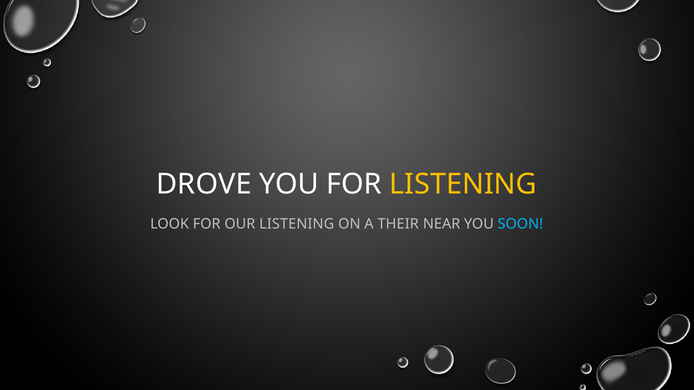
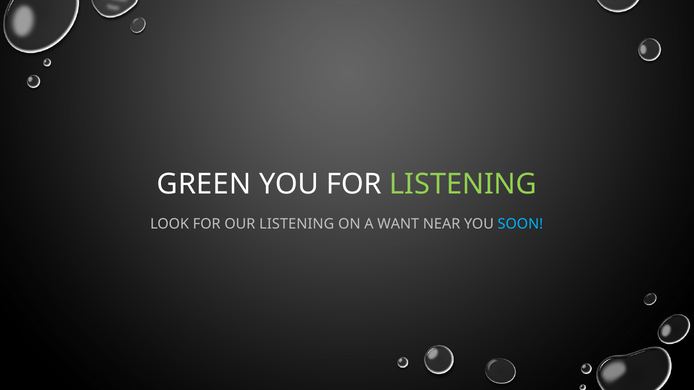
DROVE: DROVE -> GREEN
LISTENING at (463, 185) colour: yellow -> light green
THEIR: THEIR -> WANT
